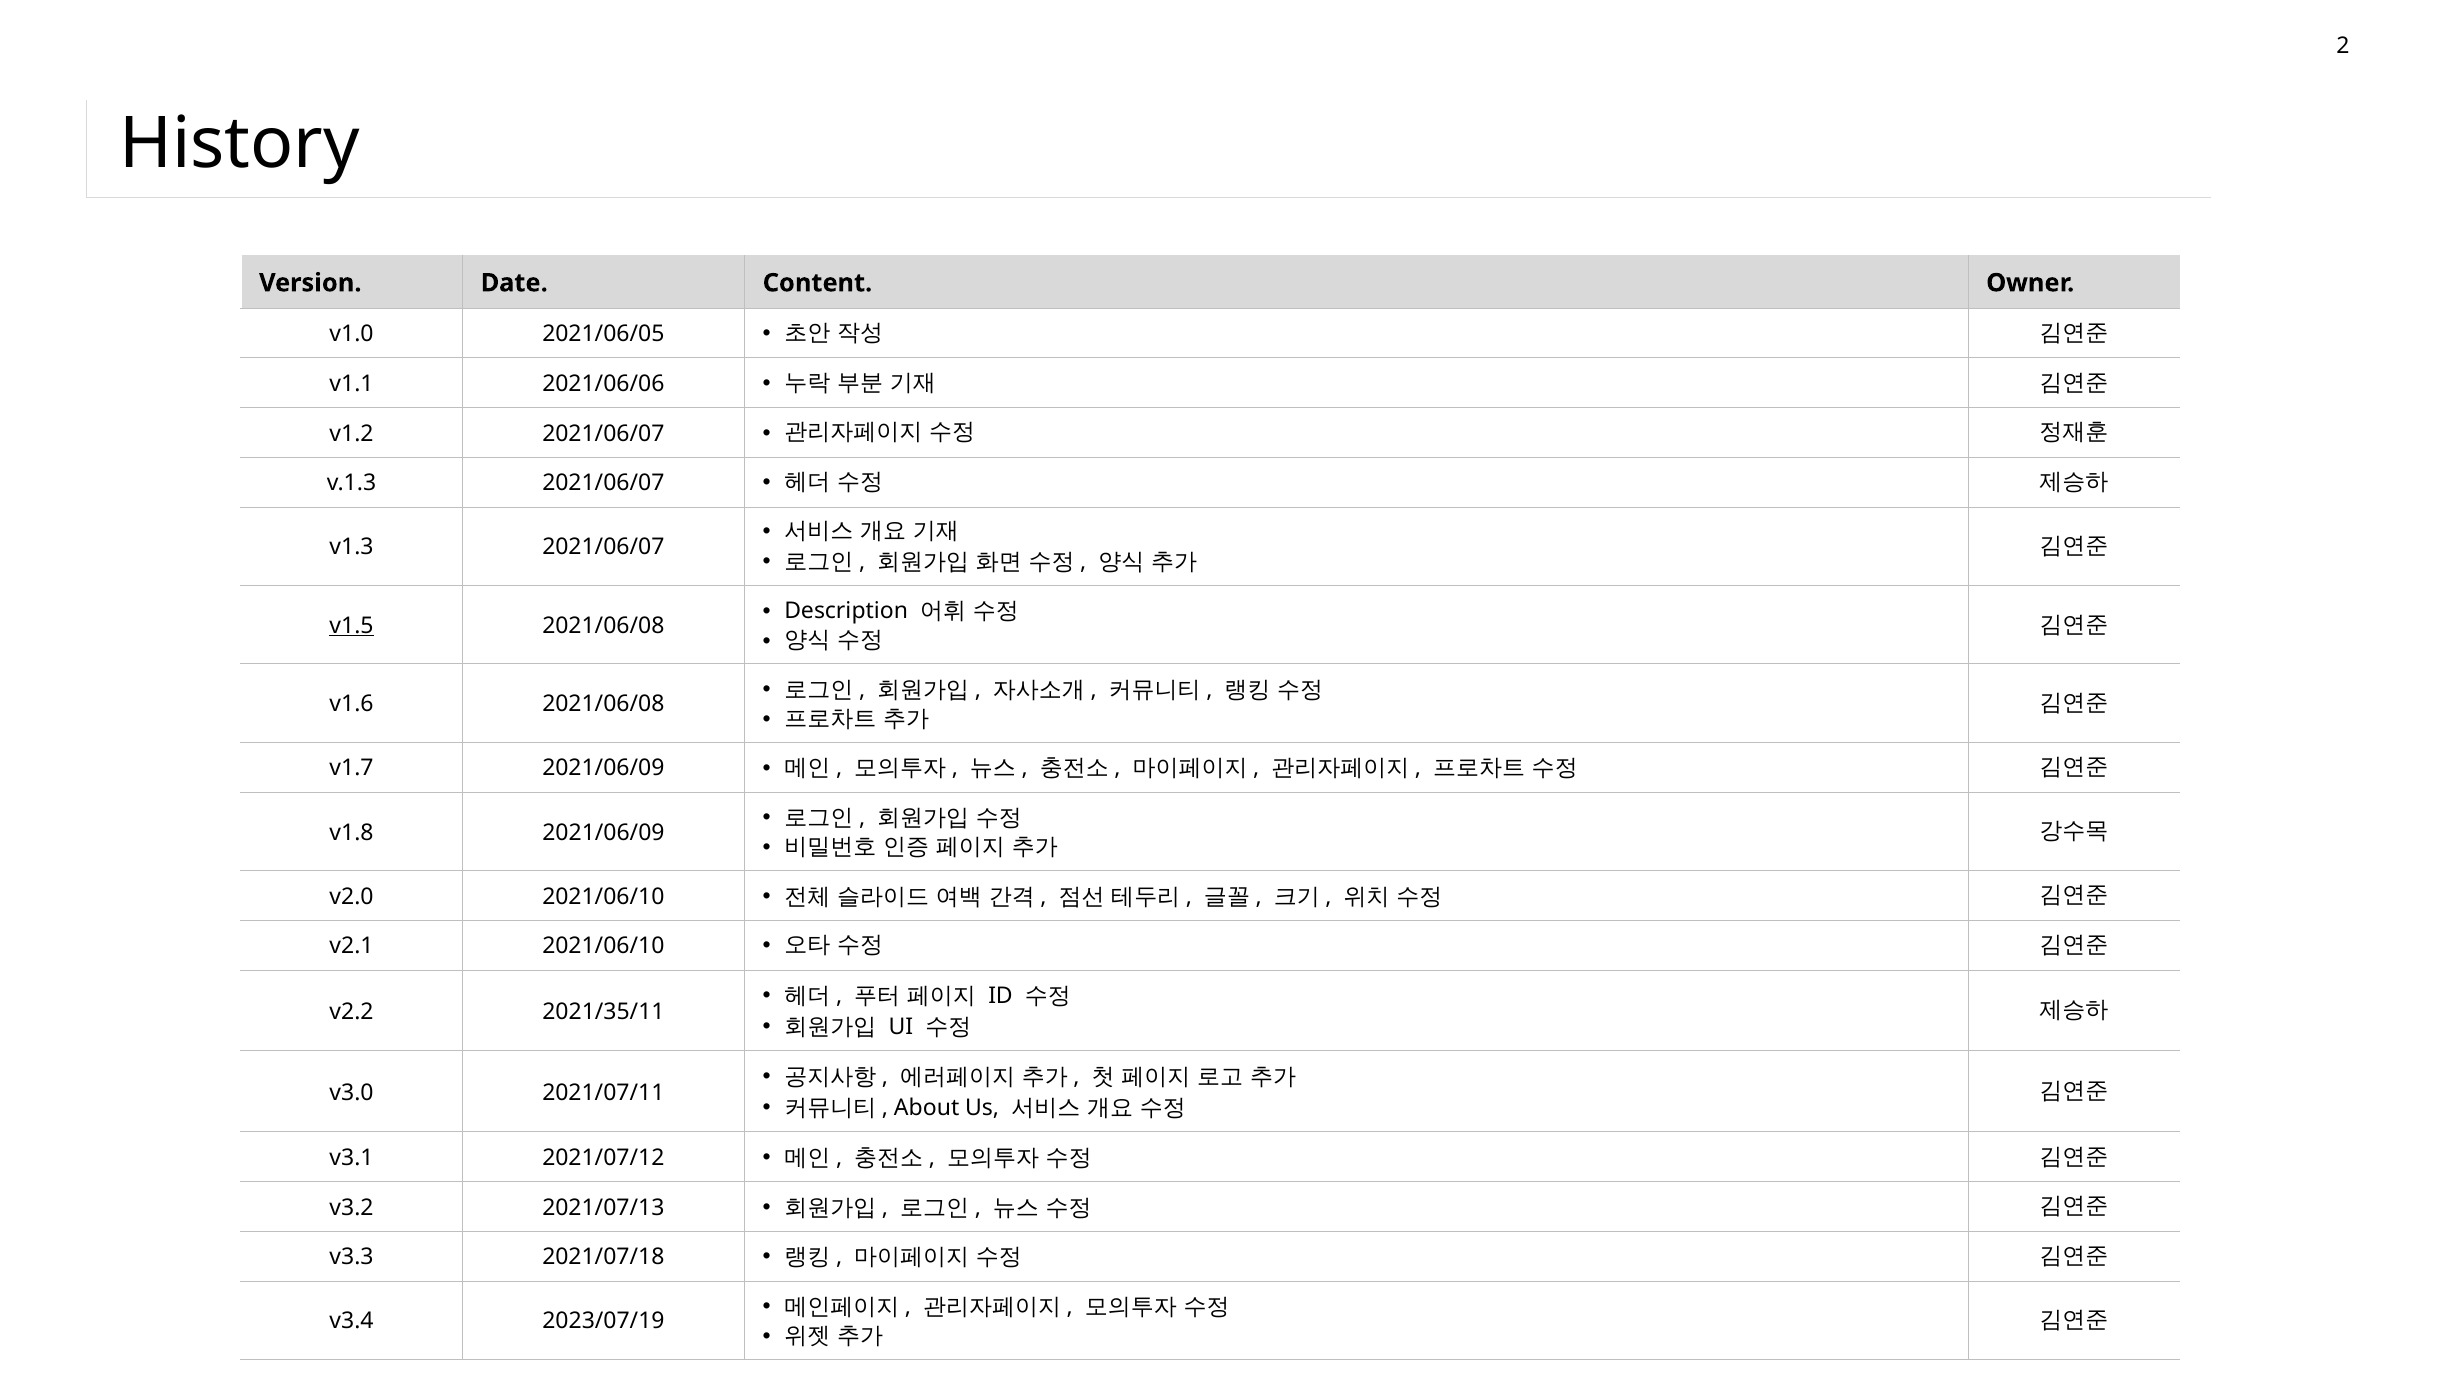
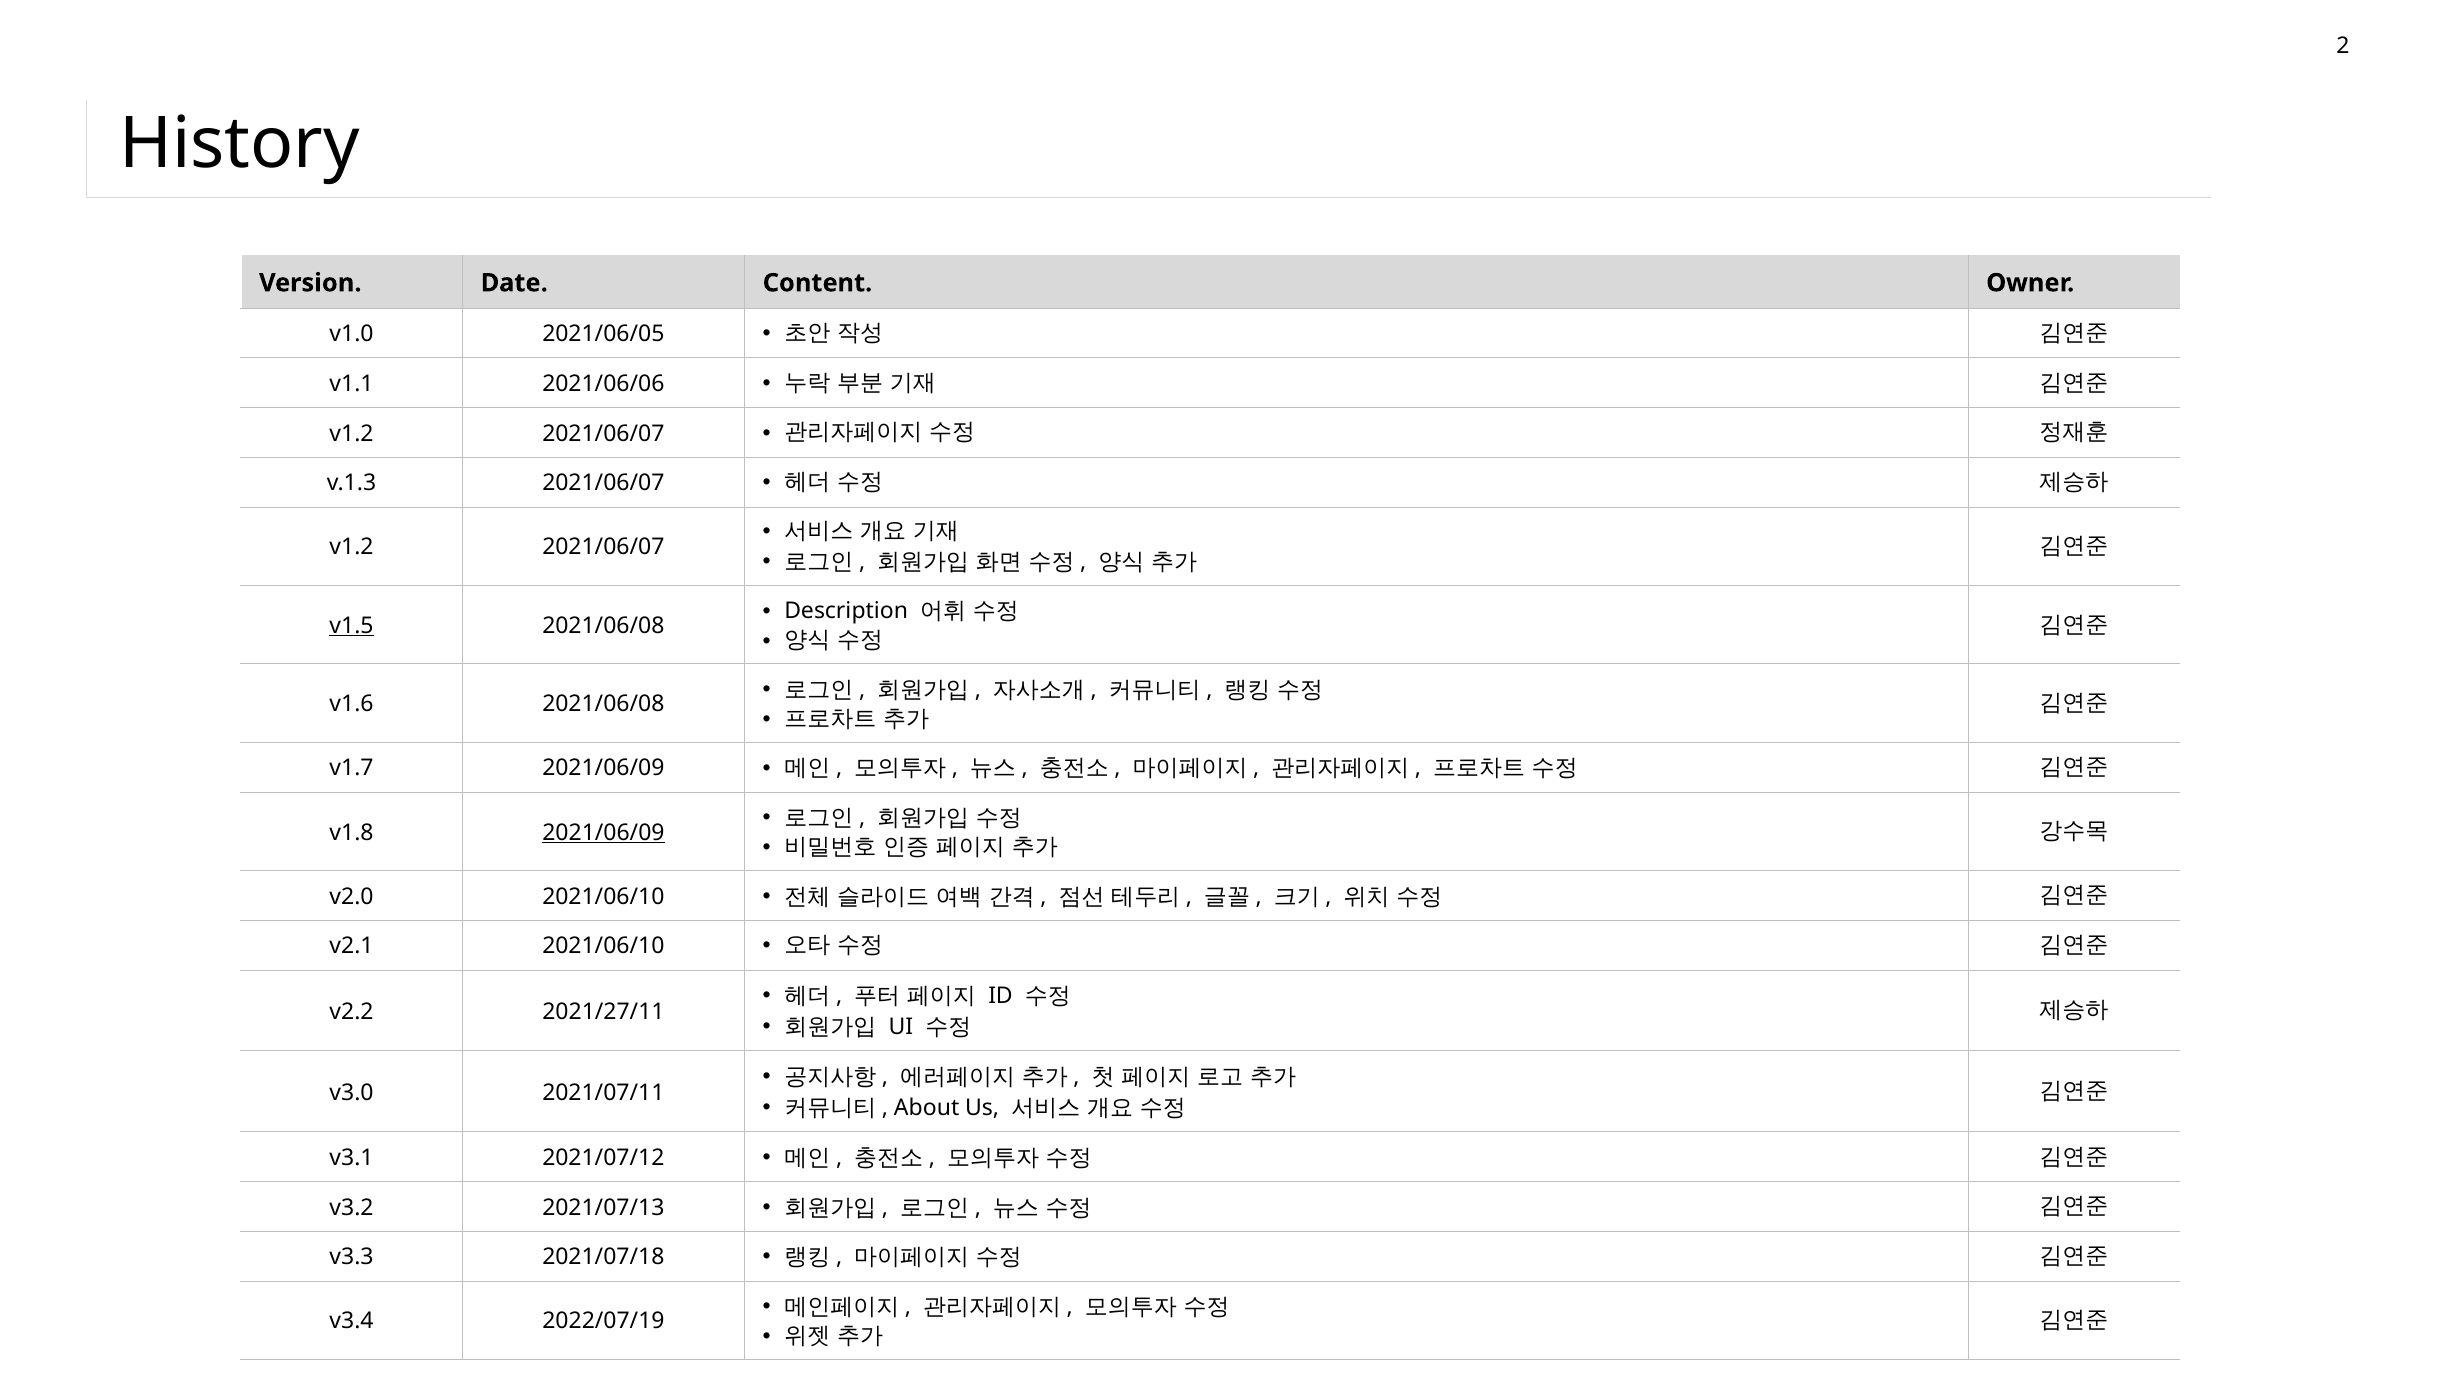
v1.3 at (352, 547): v1.3 -> v1.2
2021/06/09 at (603, 833) underline: none -> present
2021/35/11: 2021/35/11 -> 2021/27/11
2023/07/19: 2023/07/19 -> 2022/07/19
